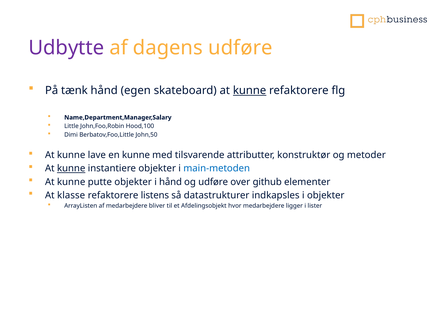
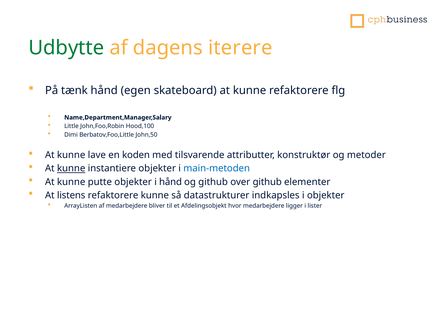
Udbytte colour: purple -> green
dagens udføre: udføre -> iterere
kunne at (250, 90) underline: present -> none
en kunne: kunne -> koden
og udføre: udføre -> github
klasse: klasse -> listens
refaktorere listens: listens -> kunne
